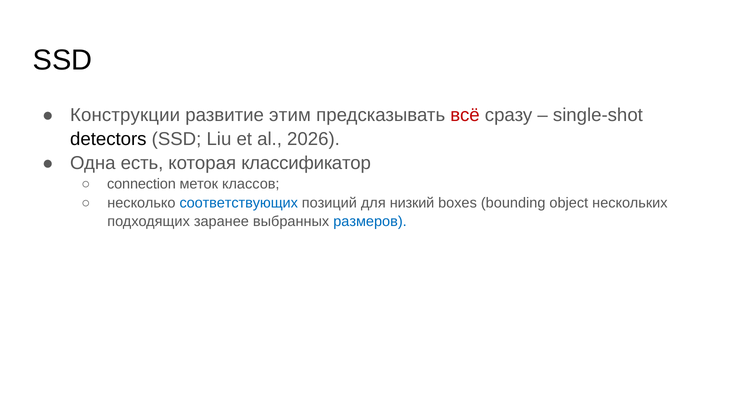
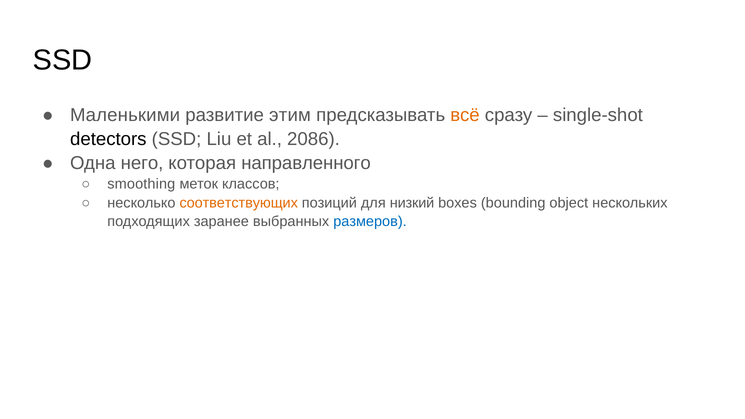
Конструкции: Конструкции -> Маленькими
всё colour: red -> orange
2026: 2026 -> 2086
есть: есть -> него
классификатор: классификатор -> направленного
connection: connection -> smoothing
соответствующих colour: blue -> orange
